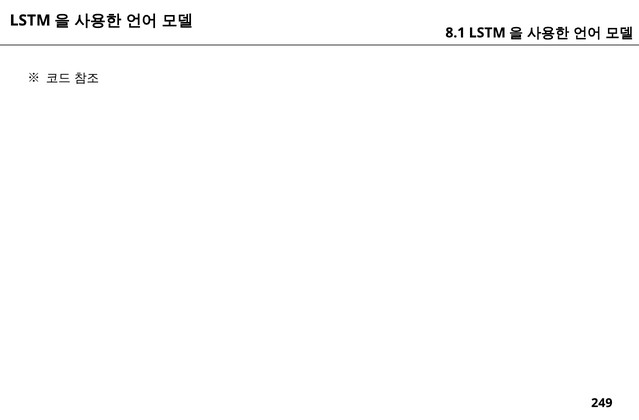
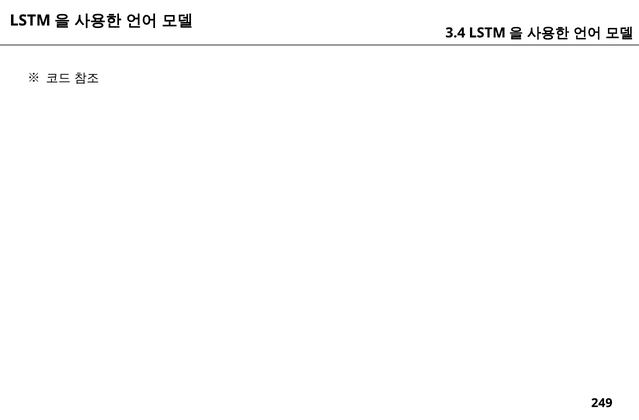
8.1: 8.1 -> 3.4
